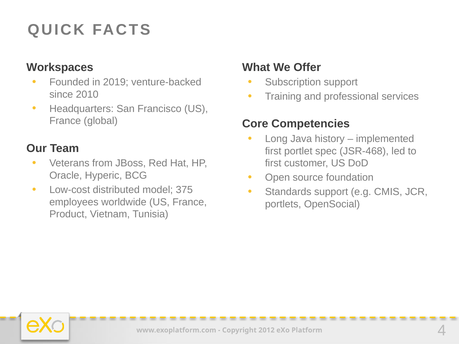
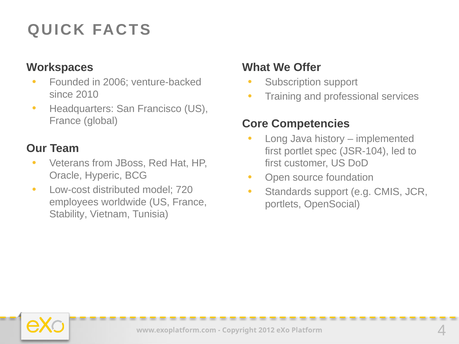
2019: 2019 -> 2006
JSR-468: JSR-468 -> JSR-104
375: 375 -> 720
Product: Product -> Stability
